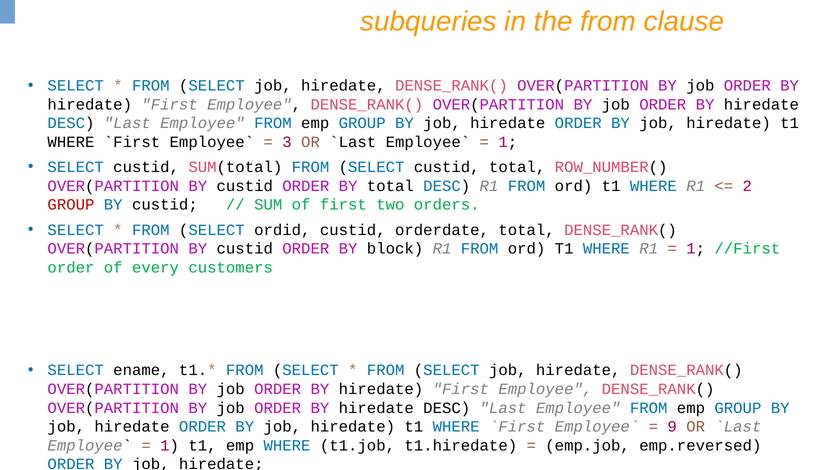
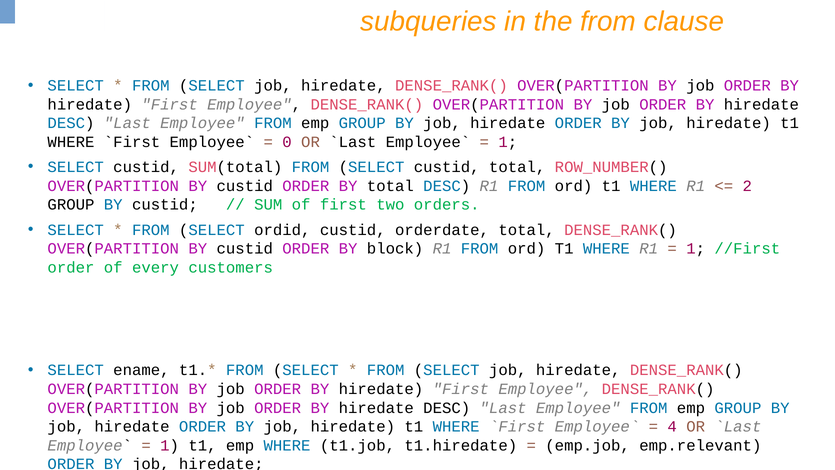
3: 3 -> 0
GROUP at (71, 205) colour: red -> black
9: 9 -> 4
emp.reversed: emp.reversed -> emp.relevant
